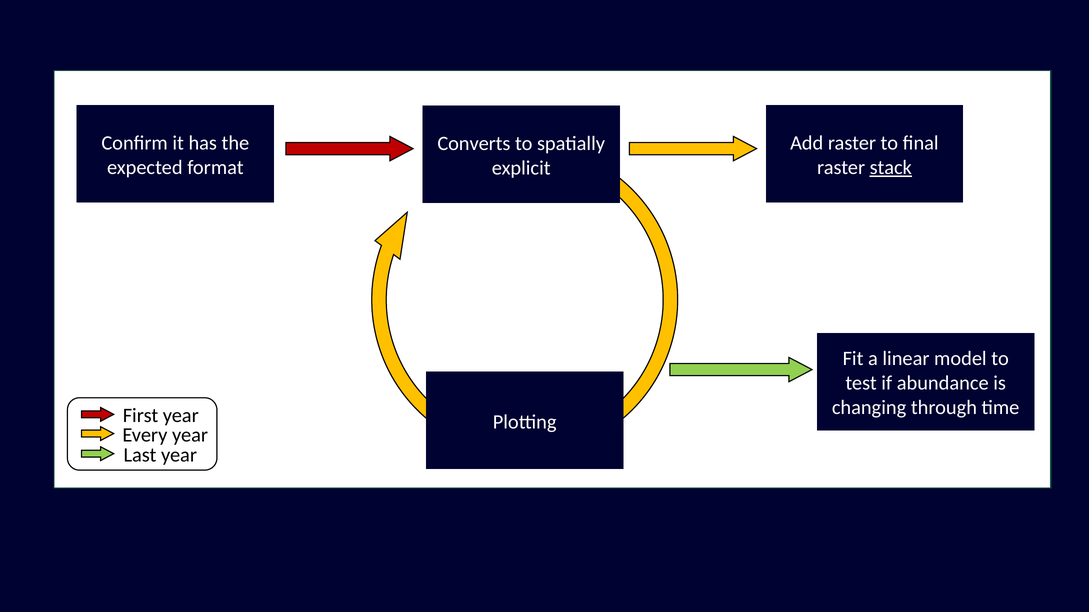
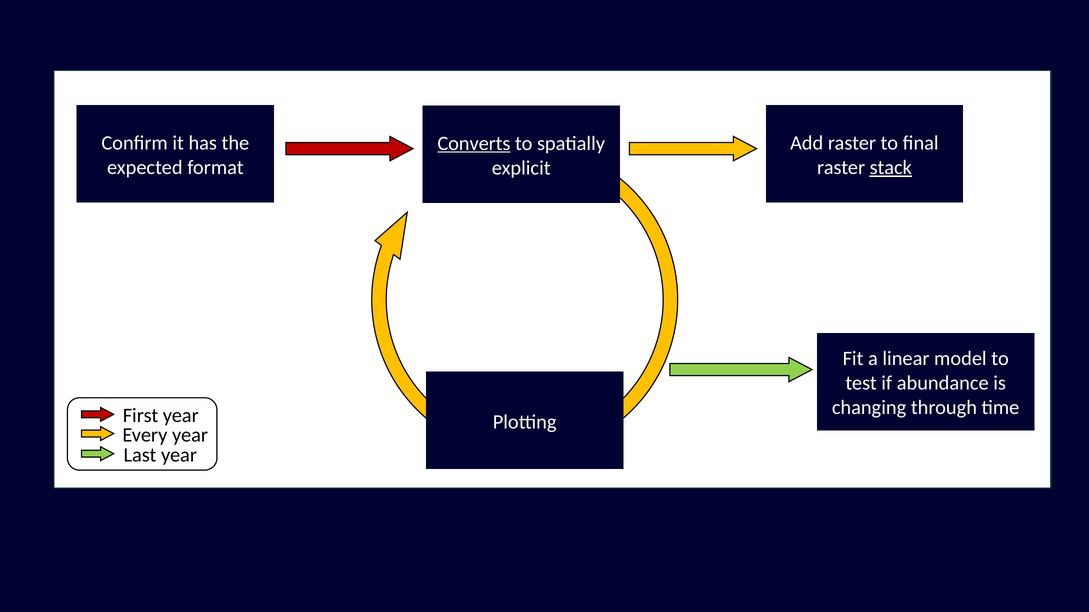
Converts underline: none -> present
